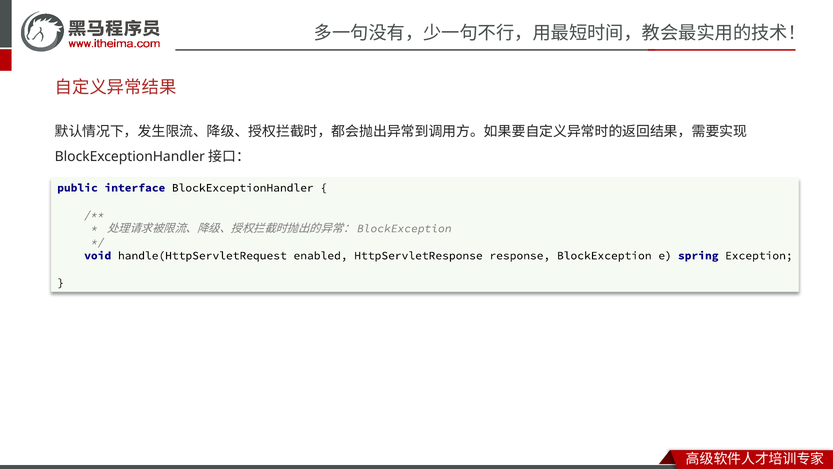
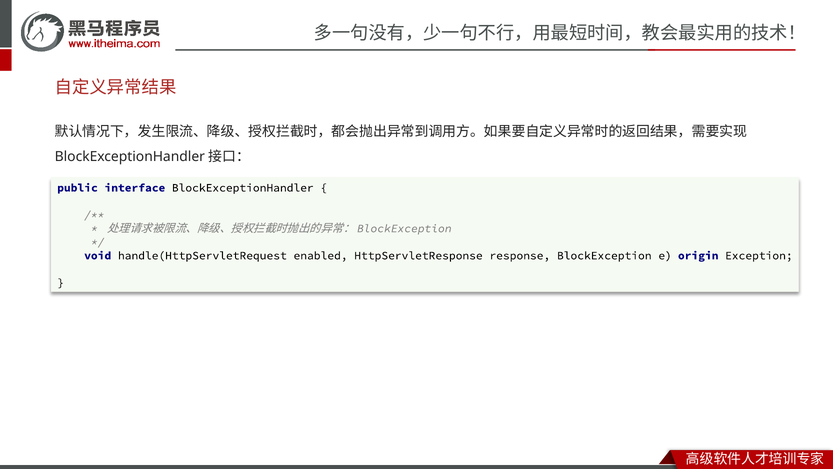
spring: spring -> origin
